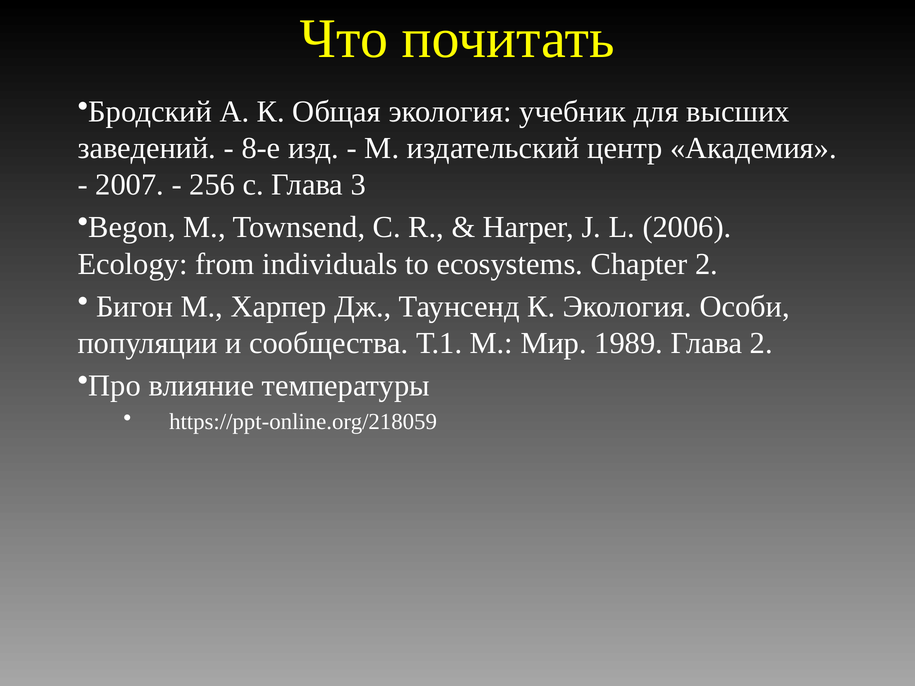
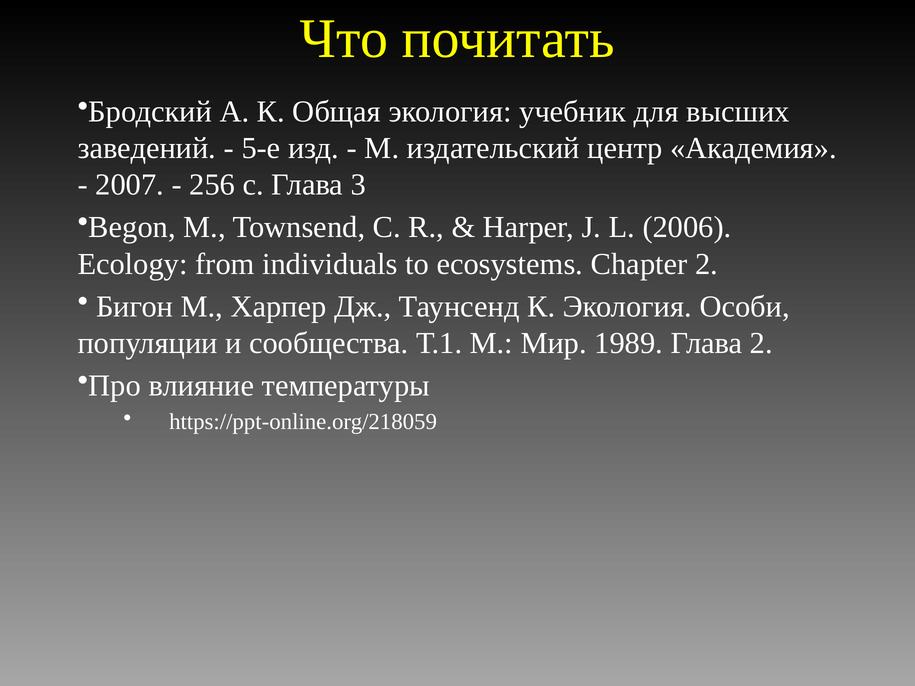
8-е: 8-е -> 5-е
